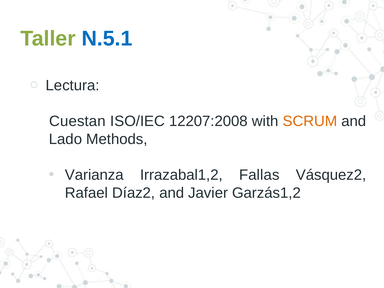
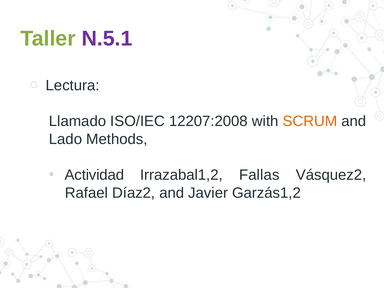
N.5.1 colour: blue -> purple
Cuestan: Cuestan -> Llamado
Varianza: Varianza -> Actividad
